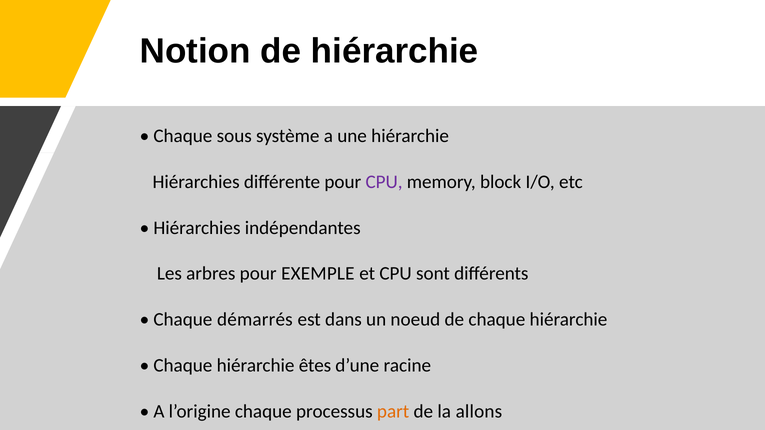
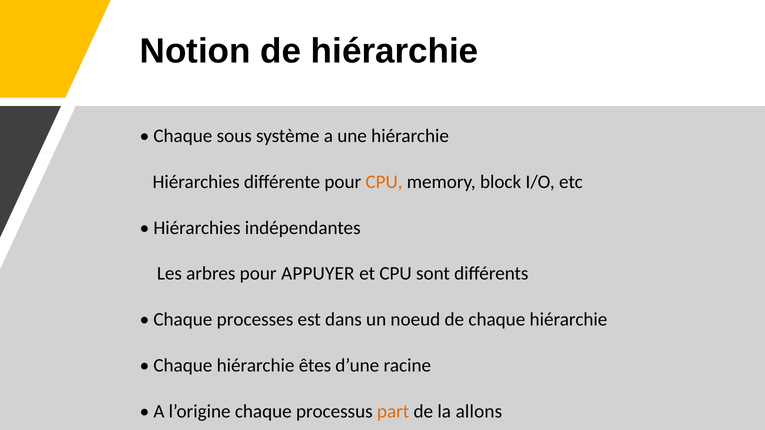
CPU at (384, 182) colour: purple -> orange
EXEMPLE: EXEMPLE -> APPUYER
démarrés: démarrés -> processes
